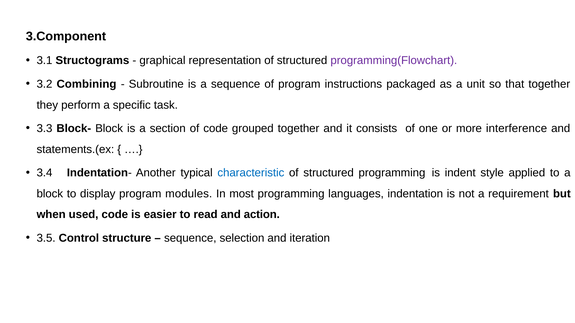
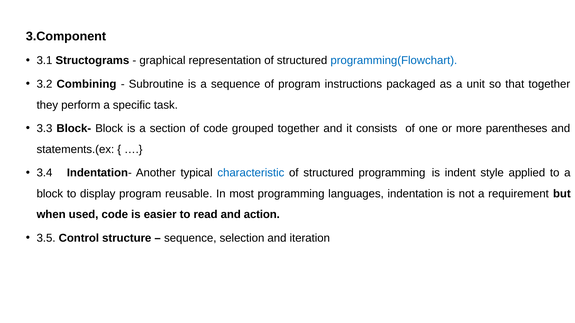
programming(Flowchart colour: purple -> blue
interference: interference -> parentheses
modules: modules -> reusable
